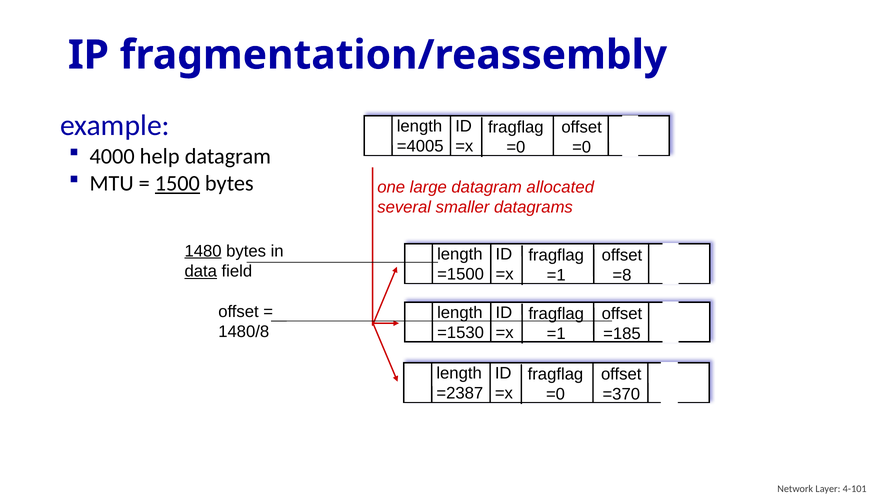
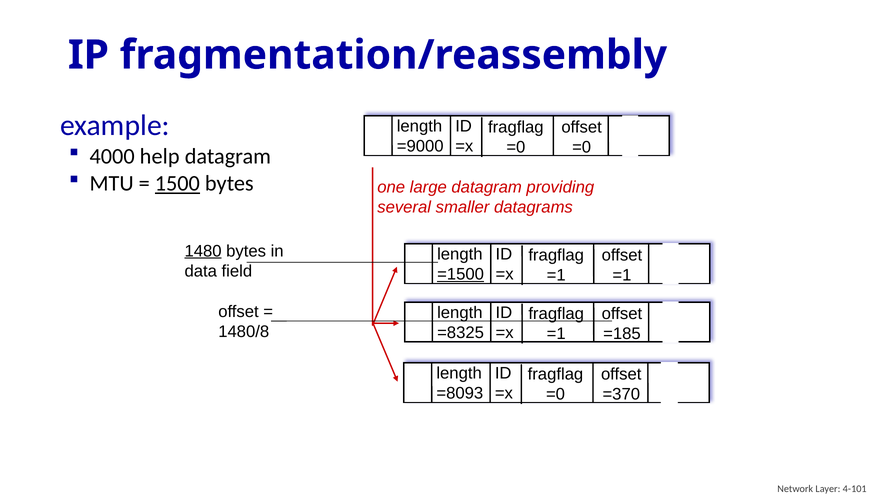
=4005: =4005 -> =9000
allocated: allocated -> providing
data underline: present -> none
=1500 underline: none -> present
=8 at (622, 275): =8 -> =1
=1530: =1530 -> =8325
=2387: =2387 -> =8093
